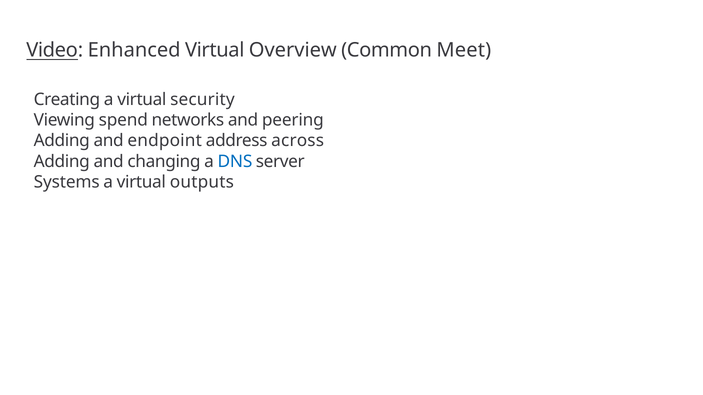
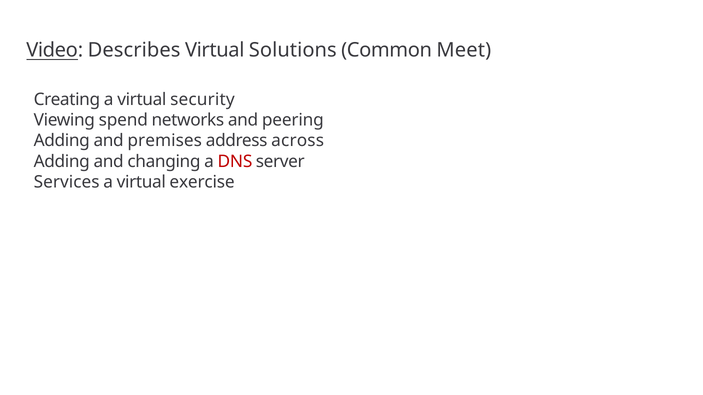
Enhanced: Enhanced -> Describes
Overview: Overview -> Solutions
endpoint: endpoint -> premises
DNS colour: blue -> red
Systems: Systems -> Services
outputs: outputs -> exercise
